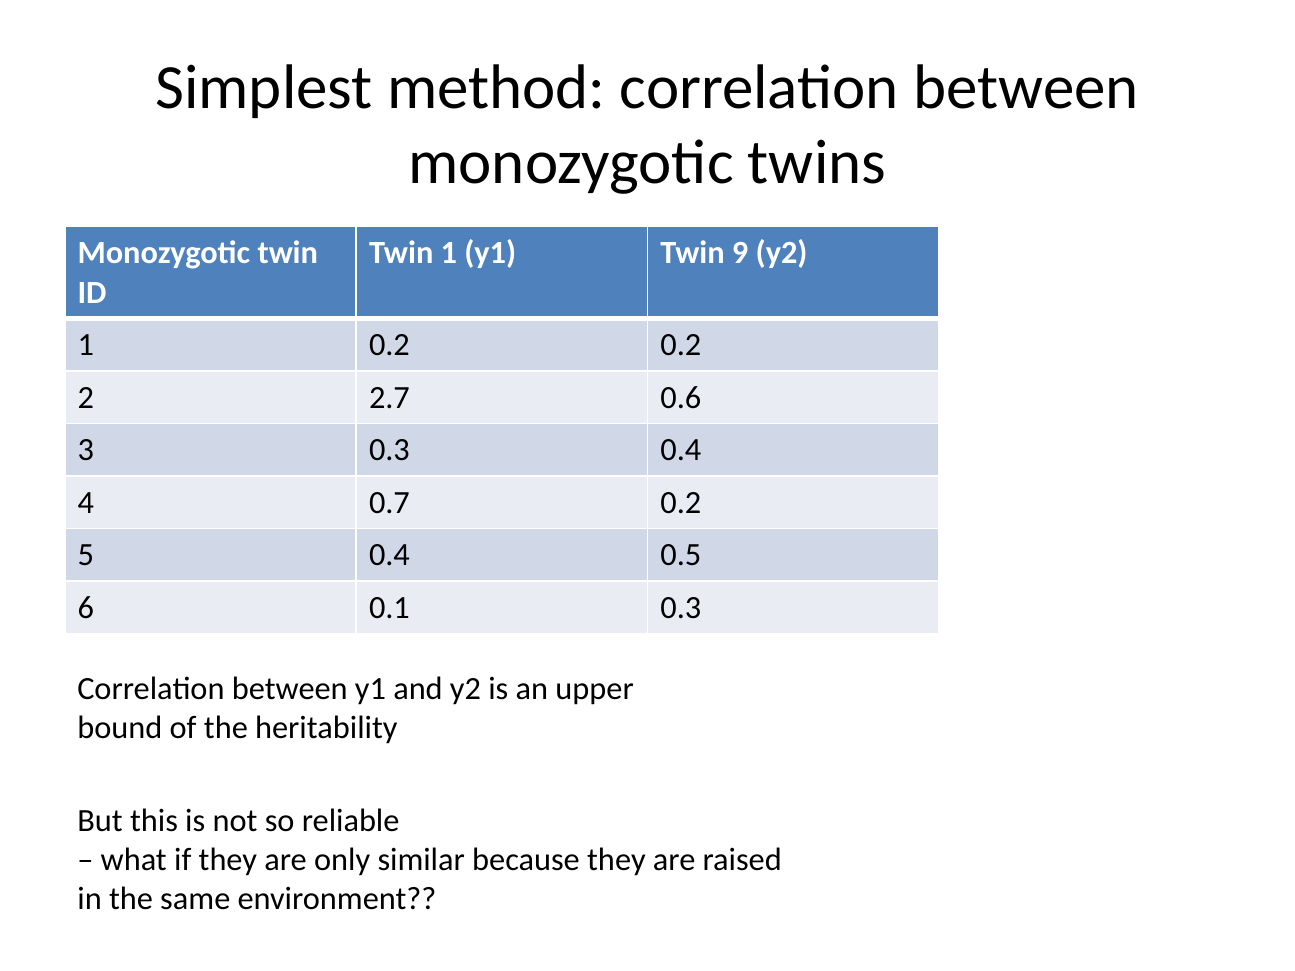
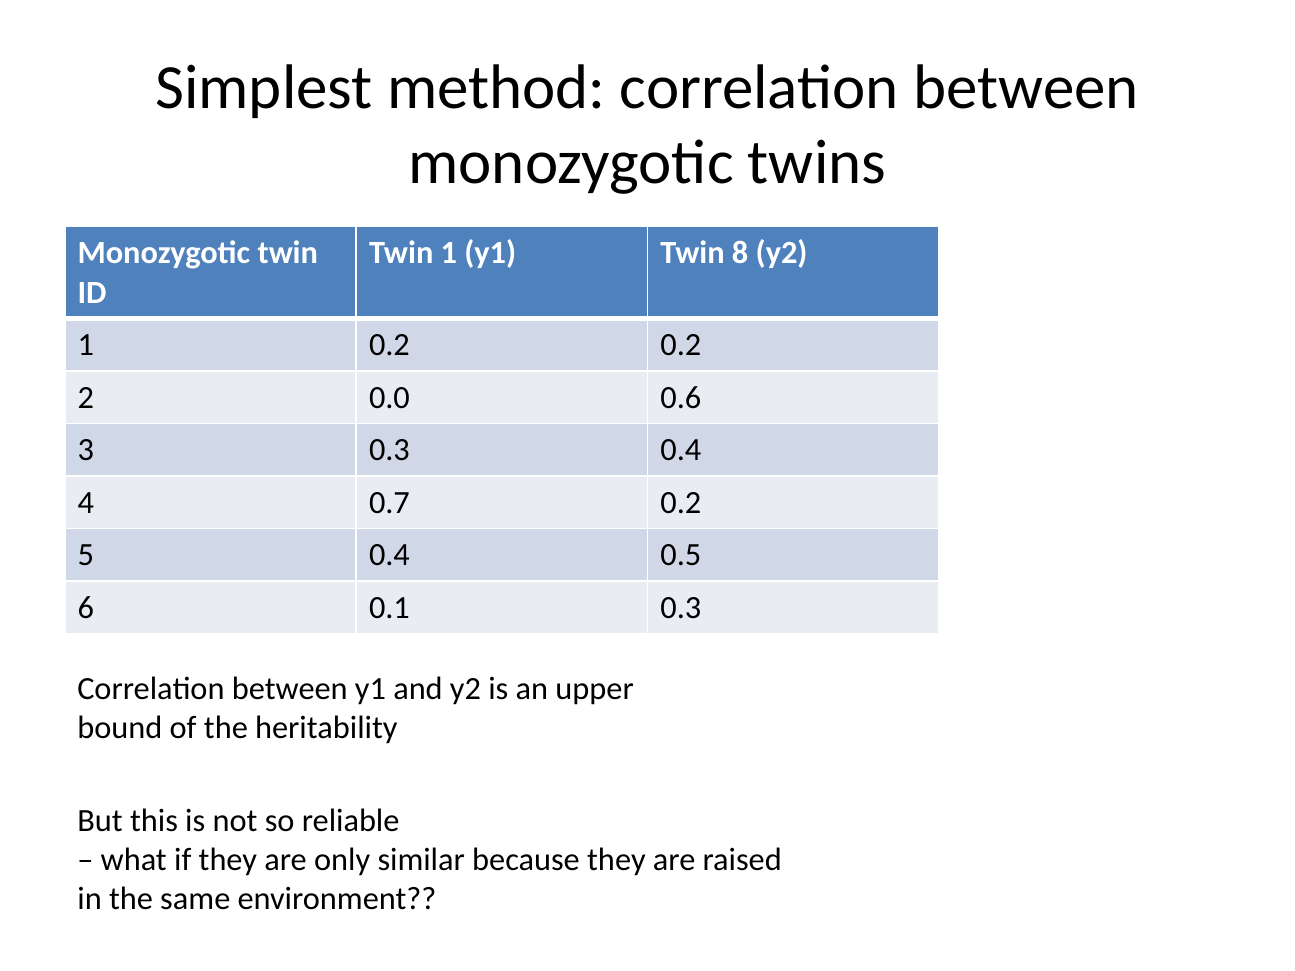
9: 9 -> 8
2.7: 2.7 -> 0.0
